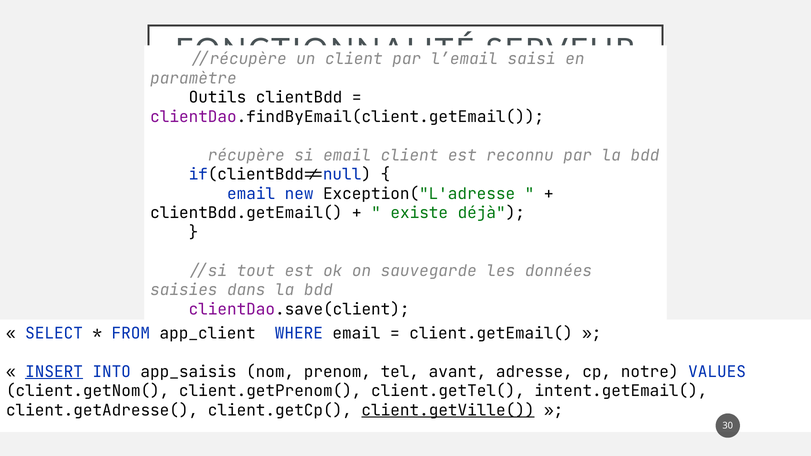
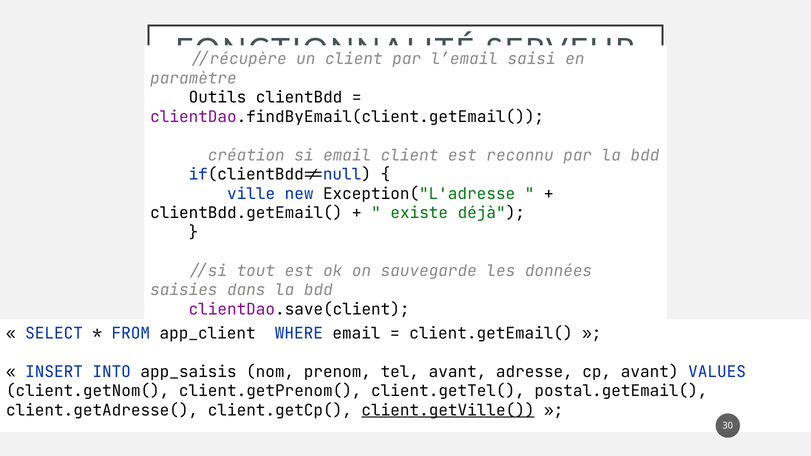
//récupère at (237, 155): //récupère -> //création
email at (251, 194): email -> ville
INSERT underline: present -> none
cp notre: notre -> avant
intent.getEmail(: intent.getEmail( -> postal.getEmail(
